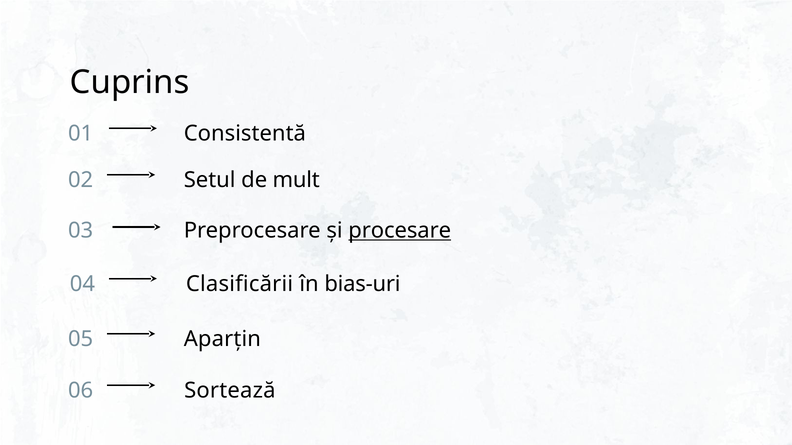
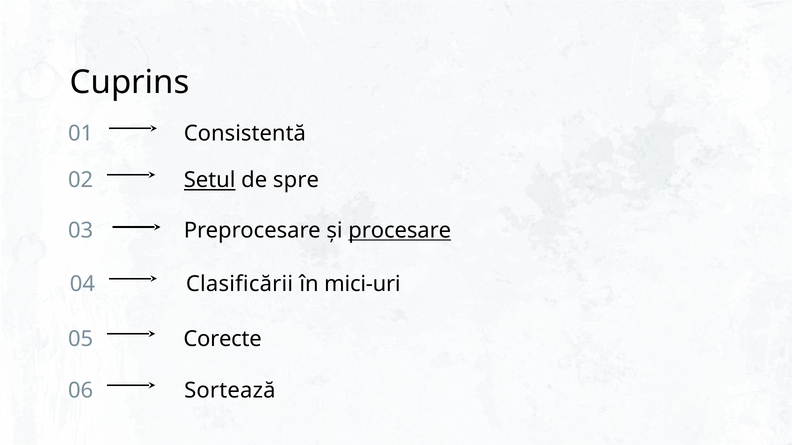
Setul underline: none -> present
mult: mult -> spre
bias-uri: bias-uri -> mici-uri
Aparțin: Aparțin -> Corecte
